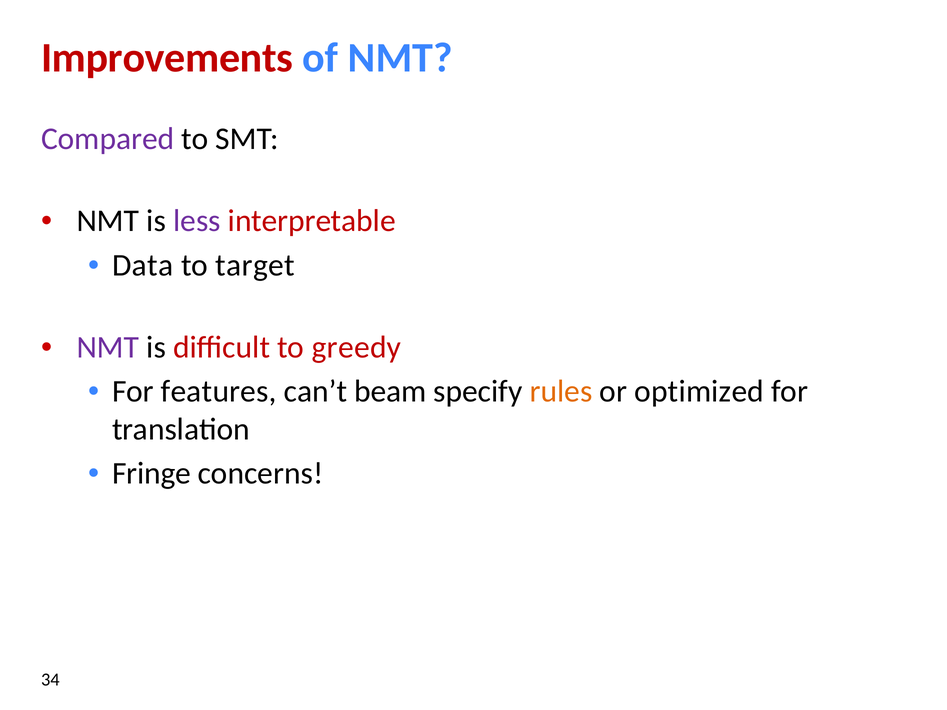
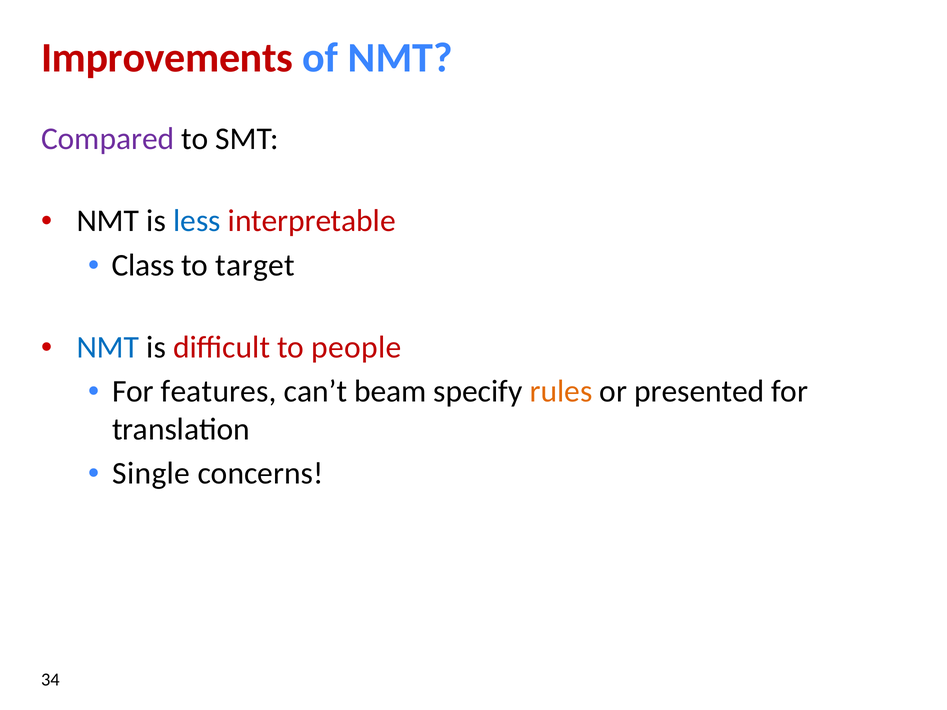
less colour: purple -> blue
Data: Data -> Class
NMT at (108, 347) colour: purple -> blue
greedy: greedy -> people
optimized: optimized -> presented
Fringe: Fringe -> Single
